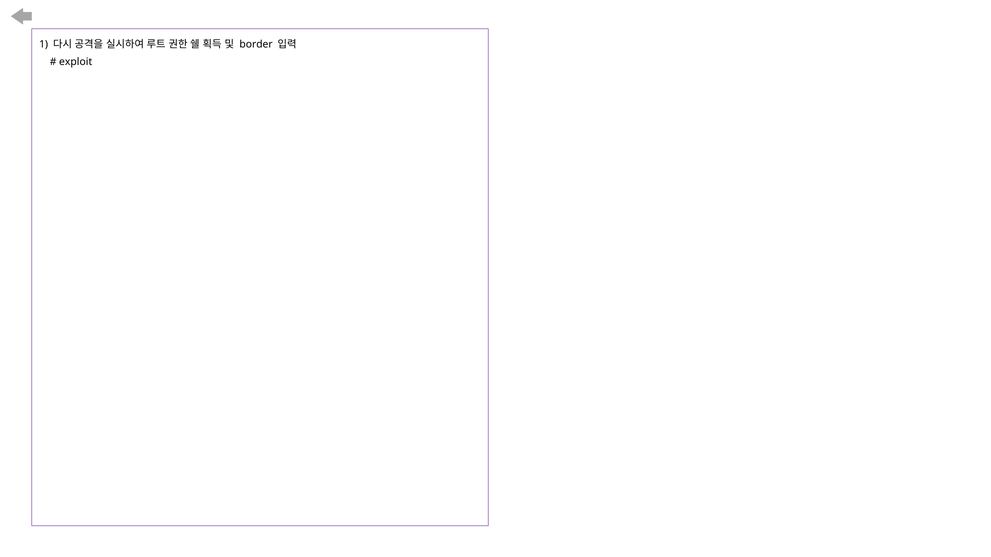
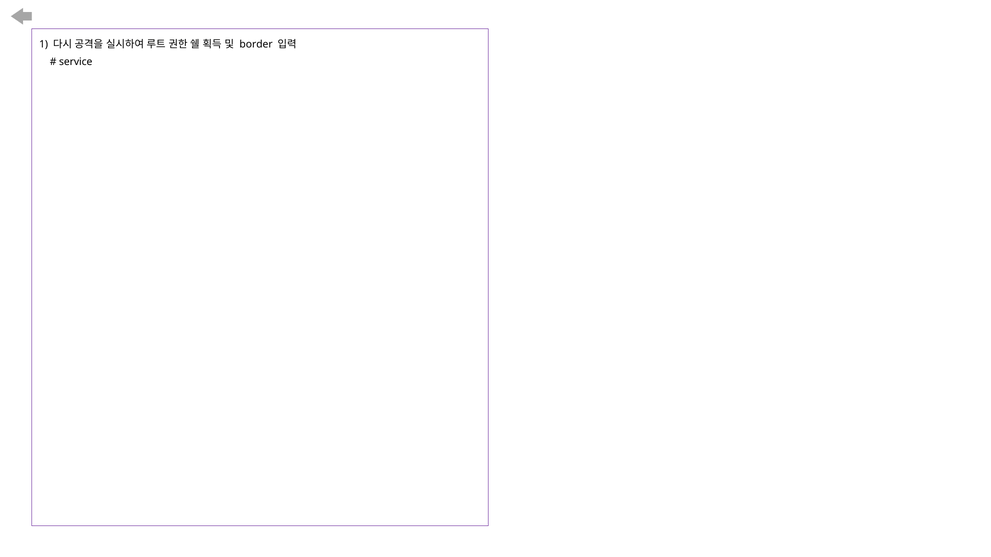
exploit: exploit -> service
